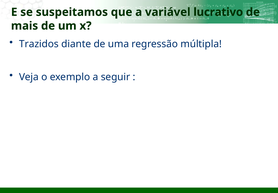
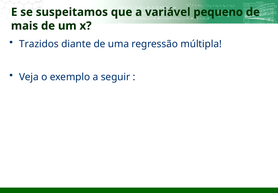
lucrativo: lucrativo -> pequeno
